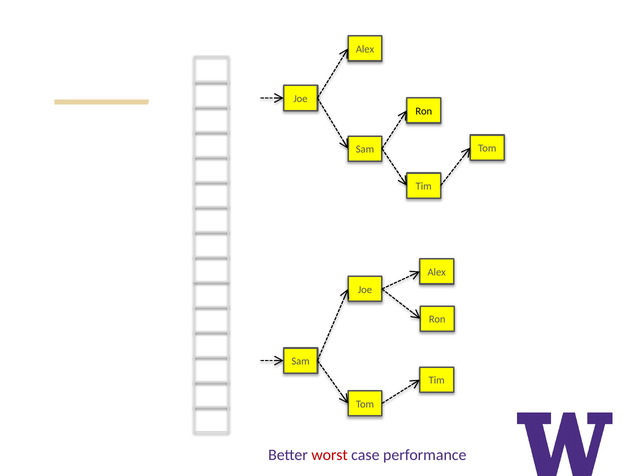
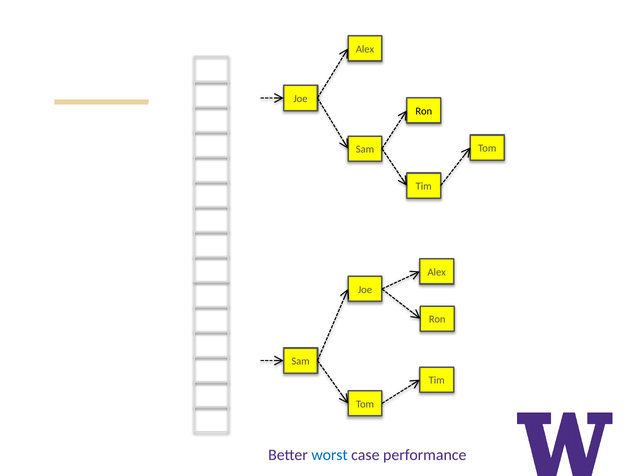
worst colour: red -> blue
